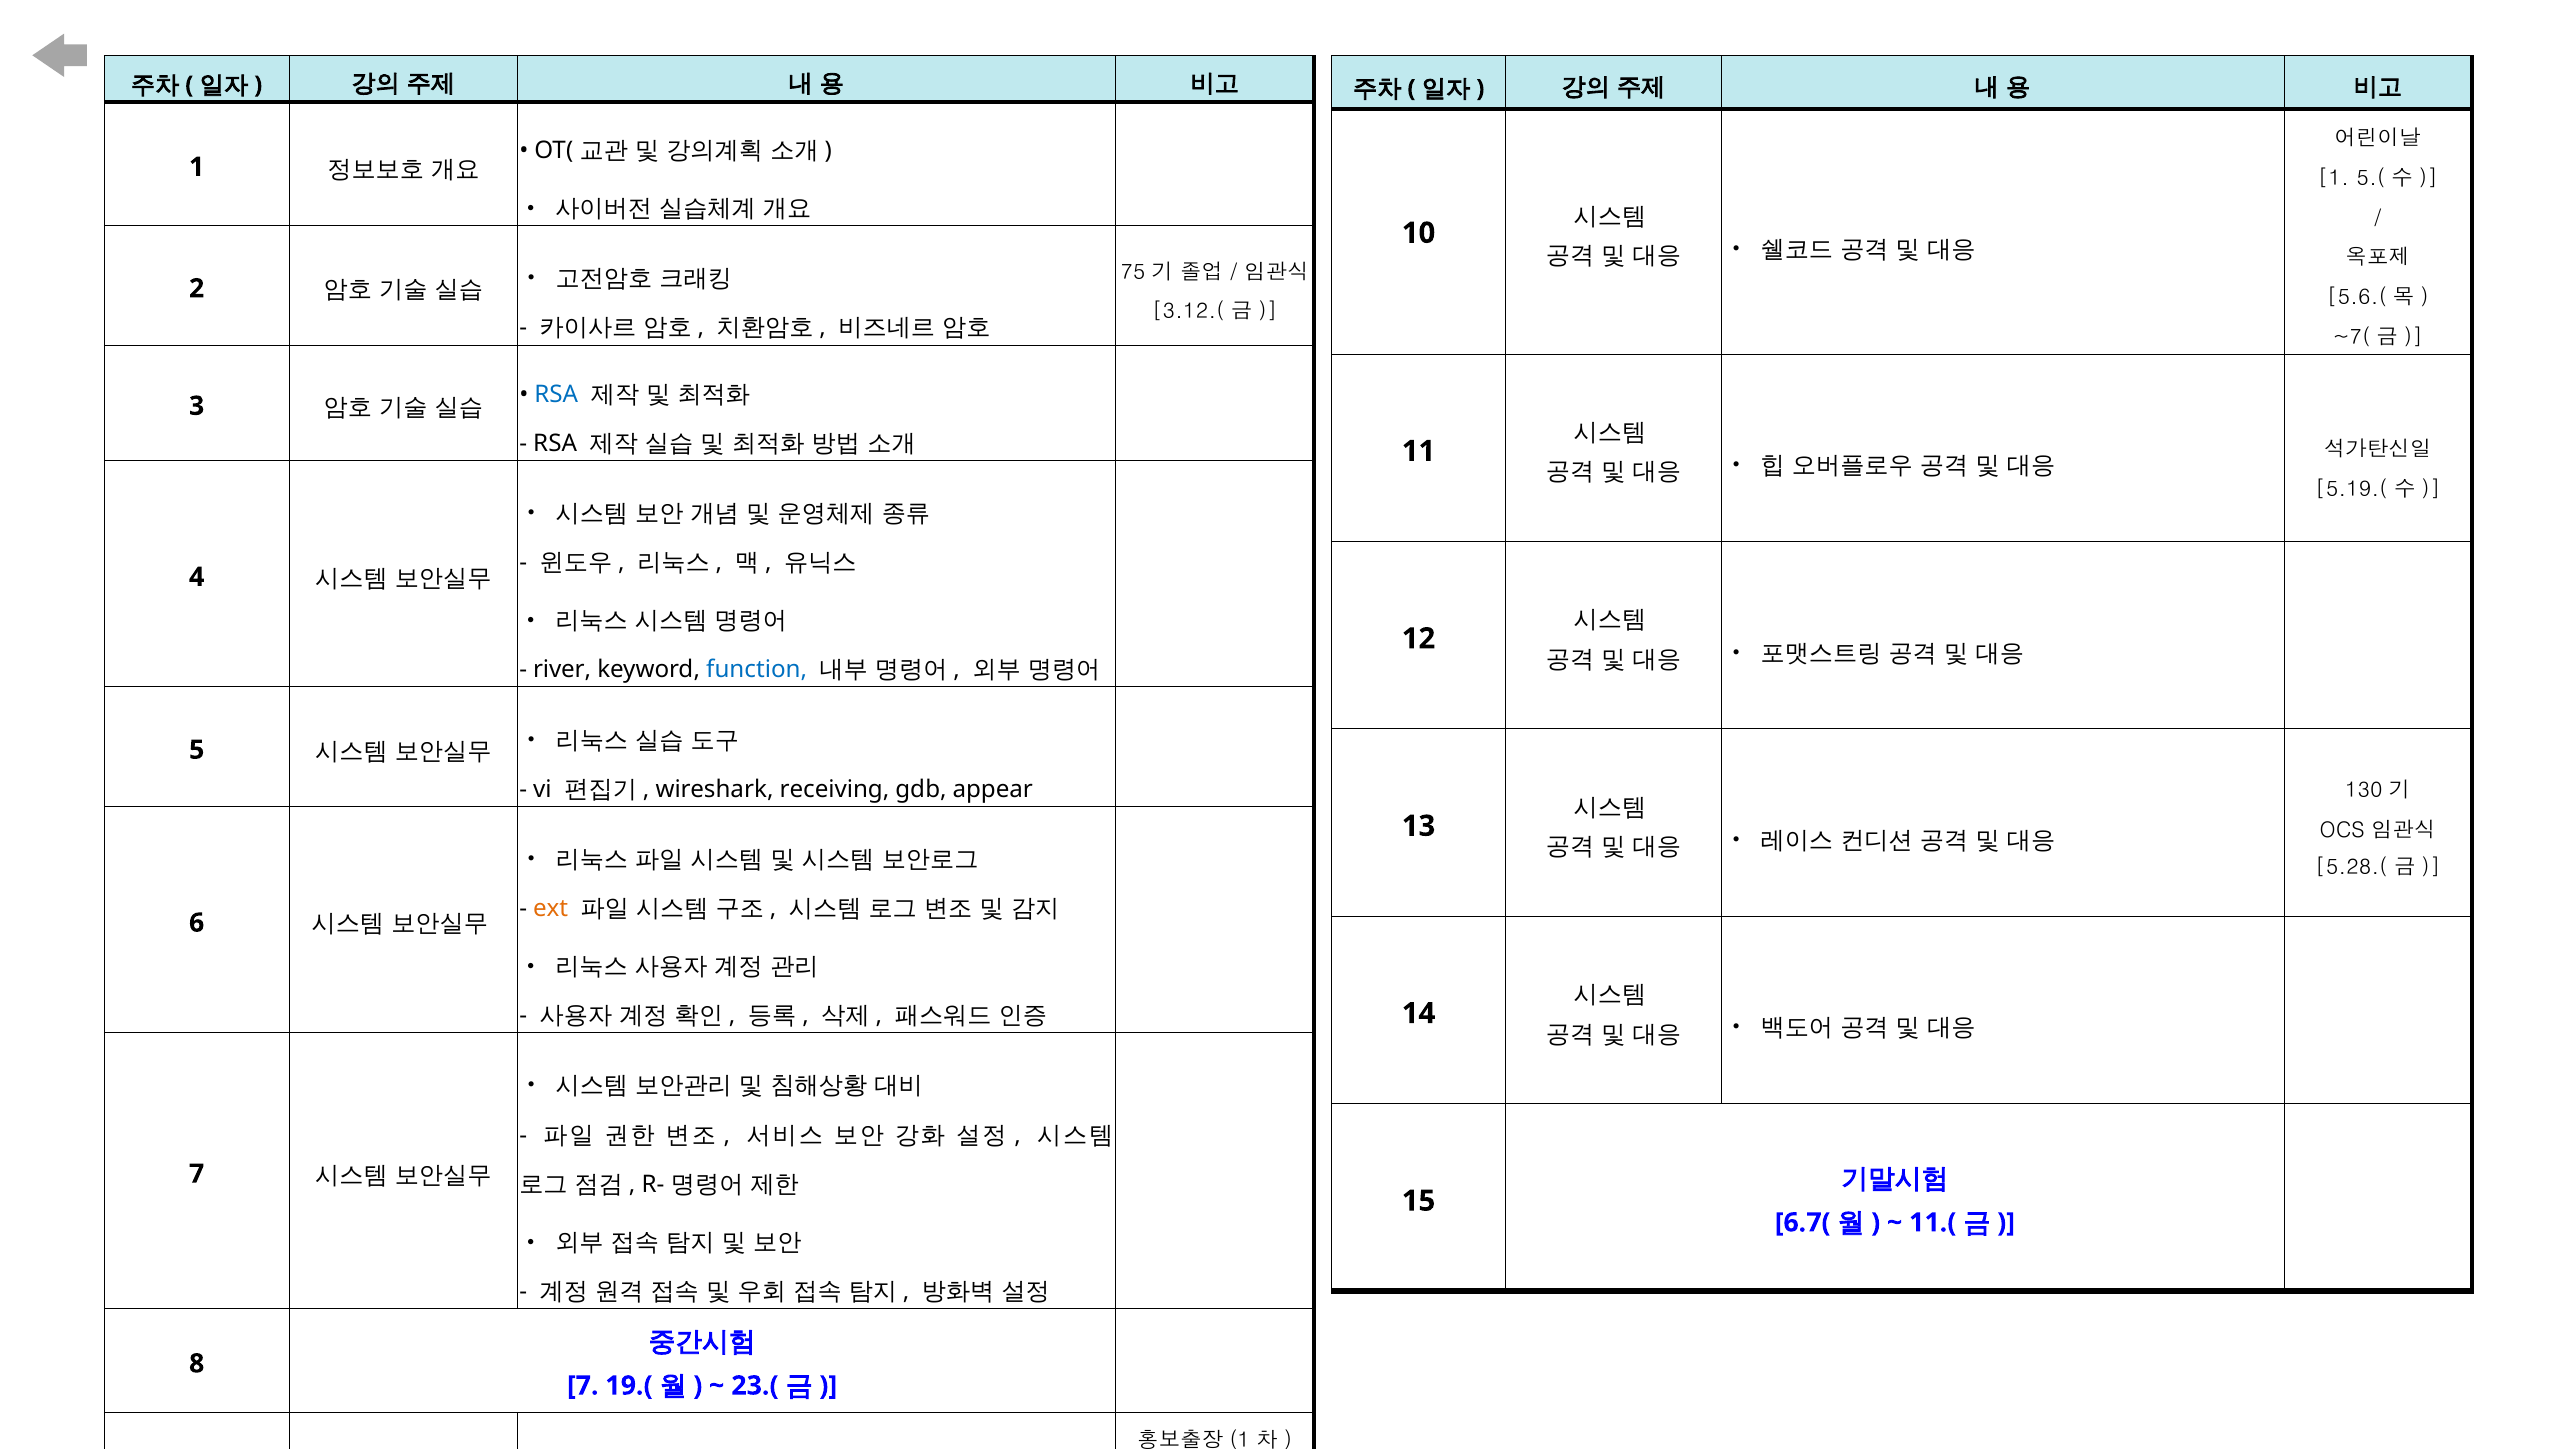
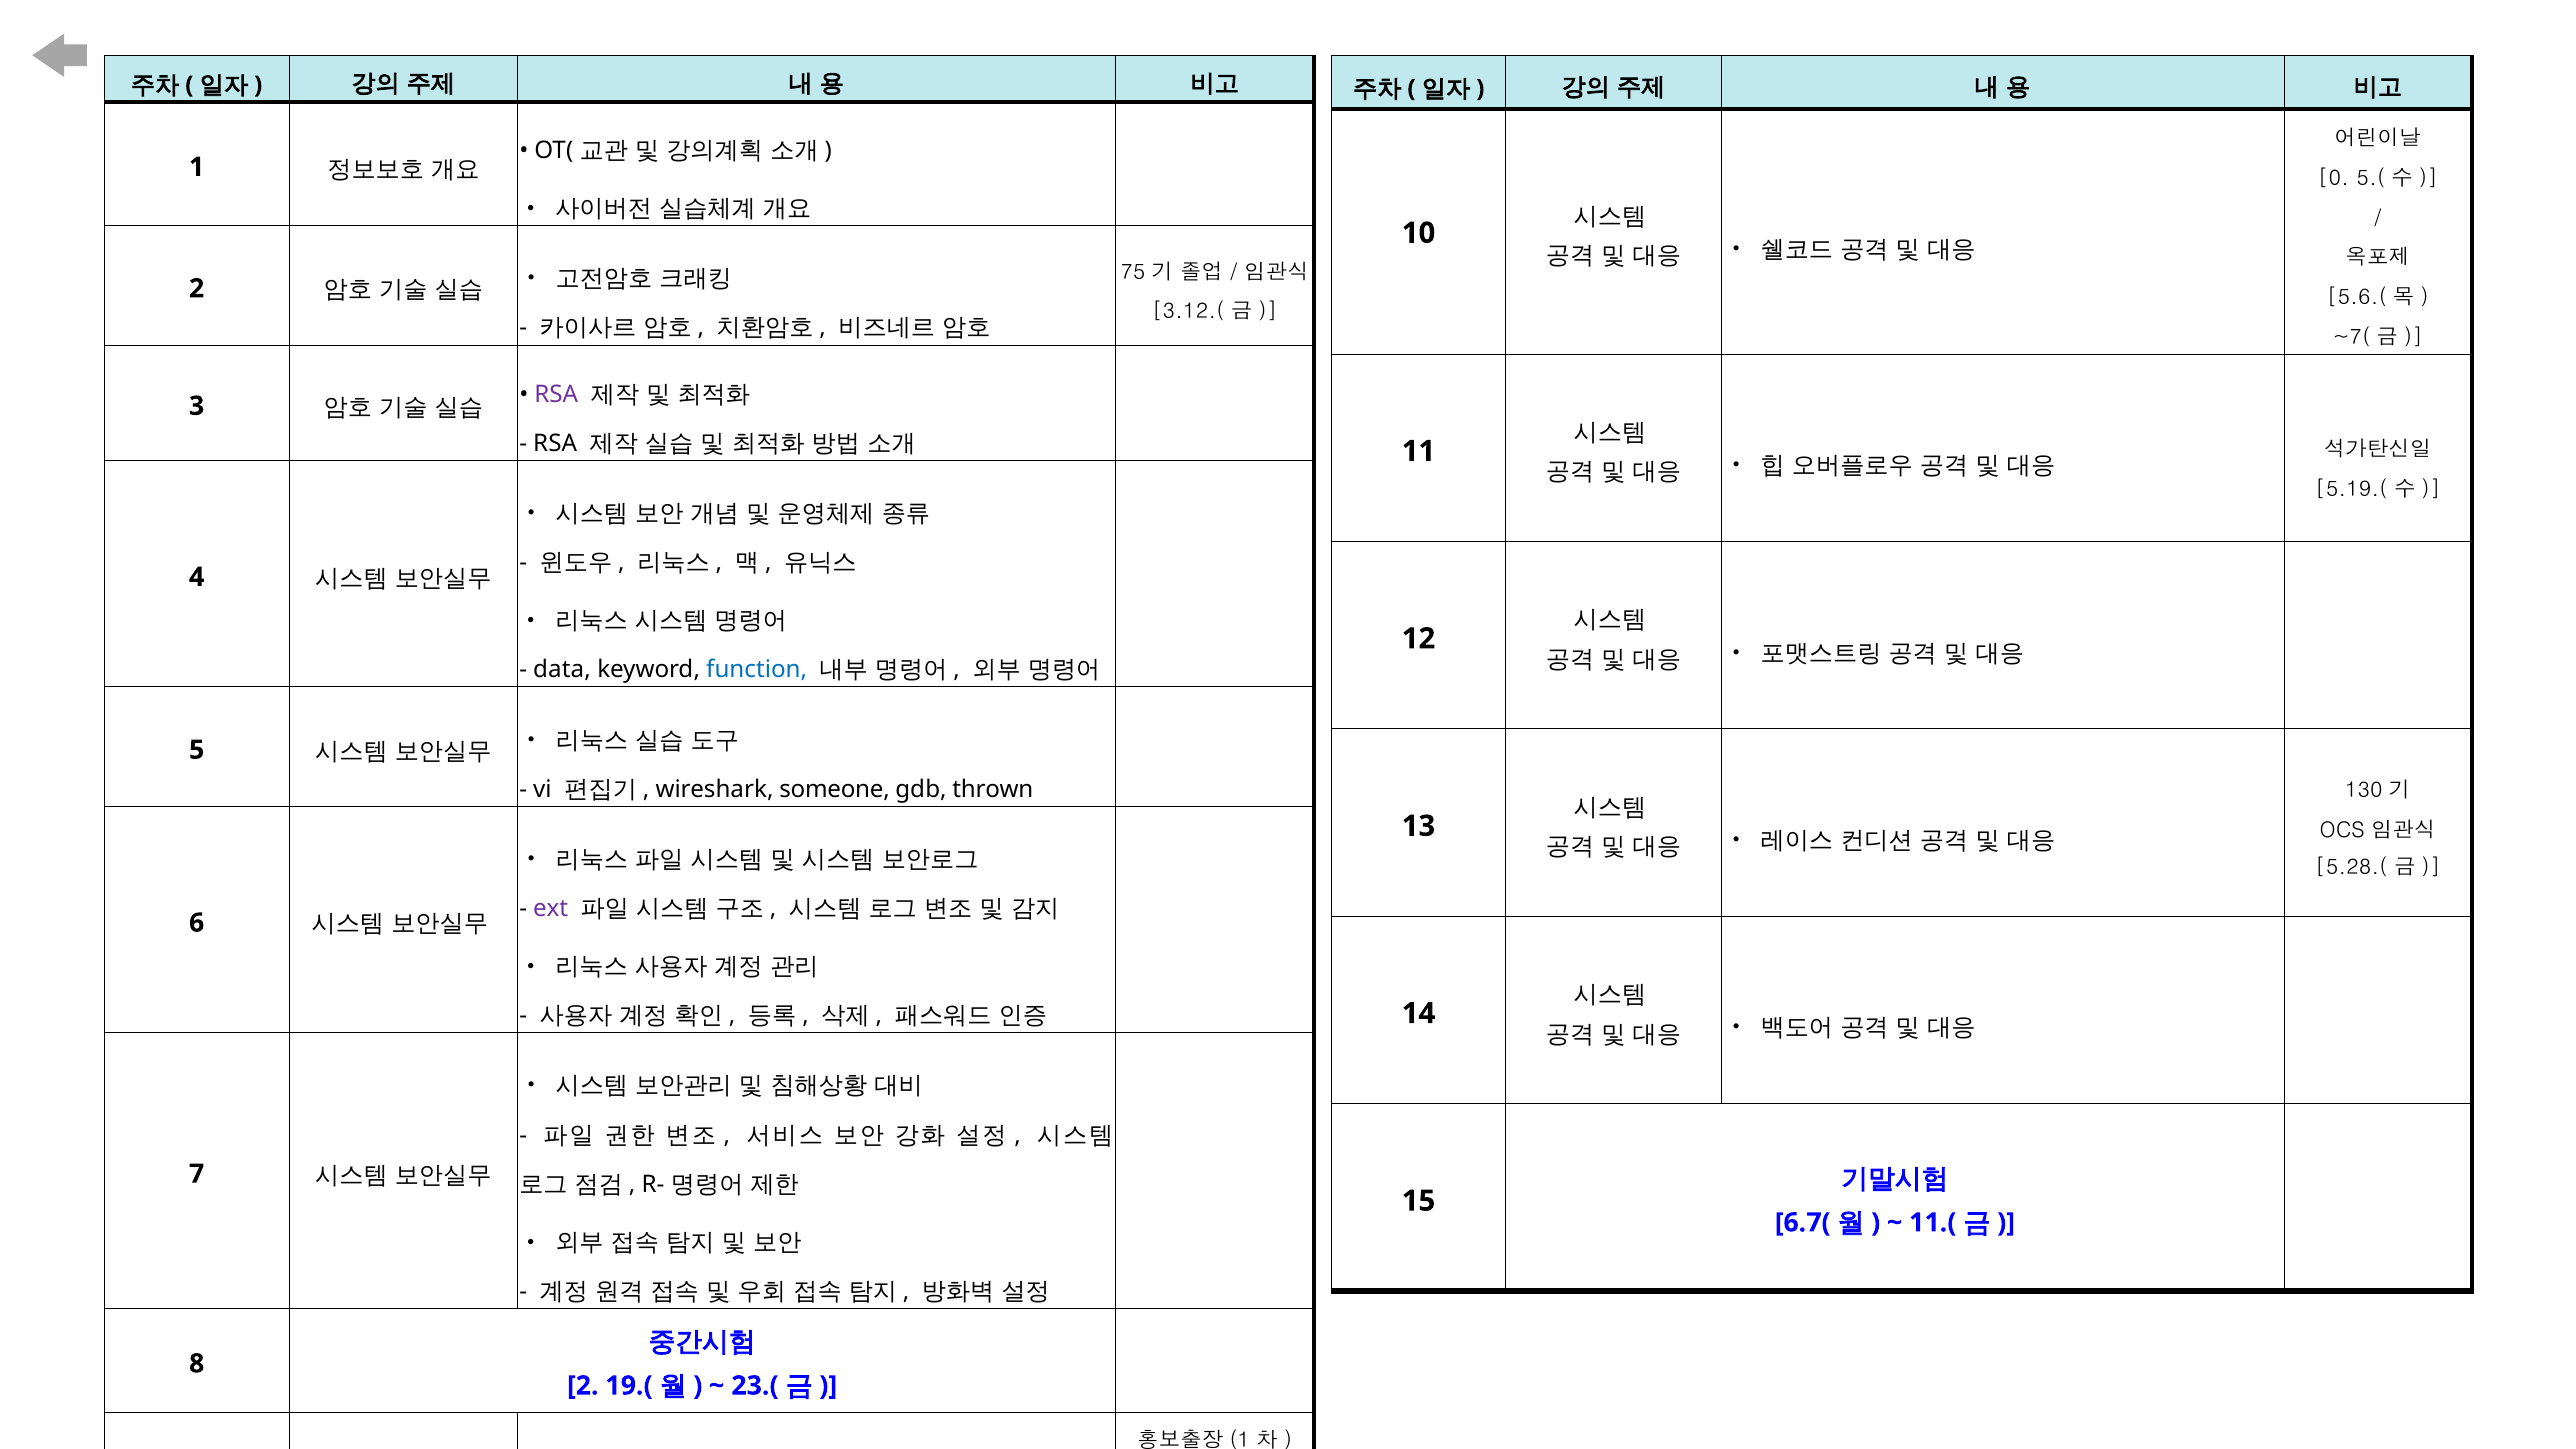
1 at (2334, 178): 1 -> 0
RSA at (556, 394) colour: blue -> purple
river: river -> data
receiving: receiving -> someone
appear: appear -> thrown
ext colour: orange -> purple
7 at (583, 1386): 7 -> 2
